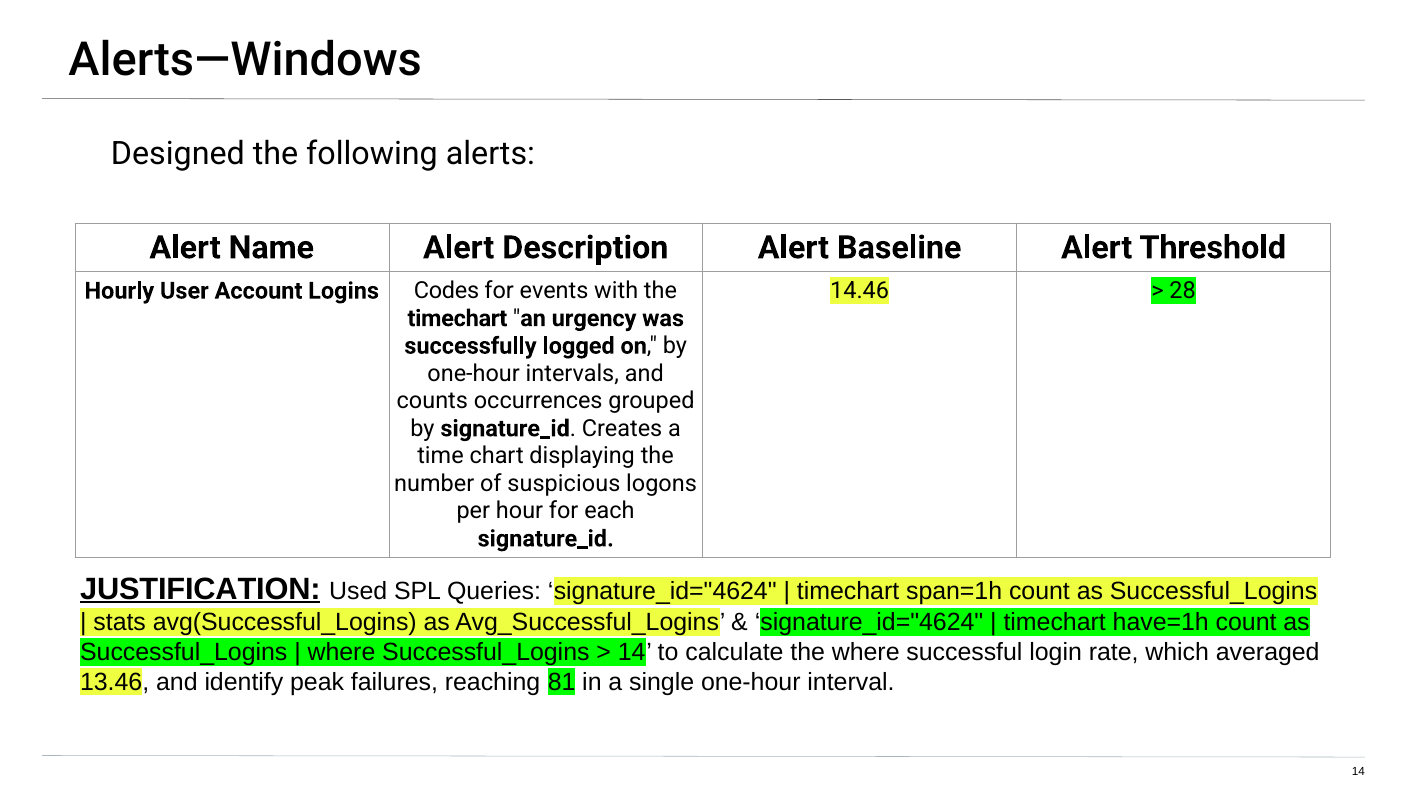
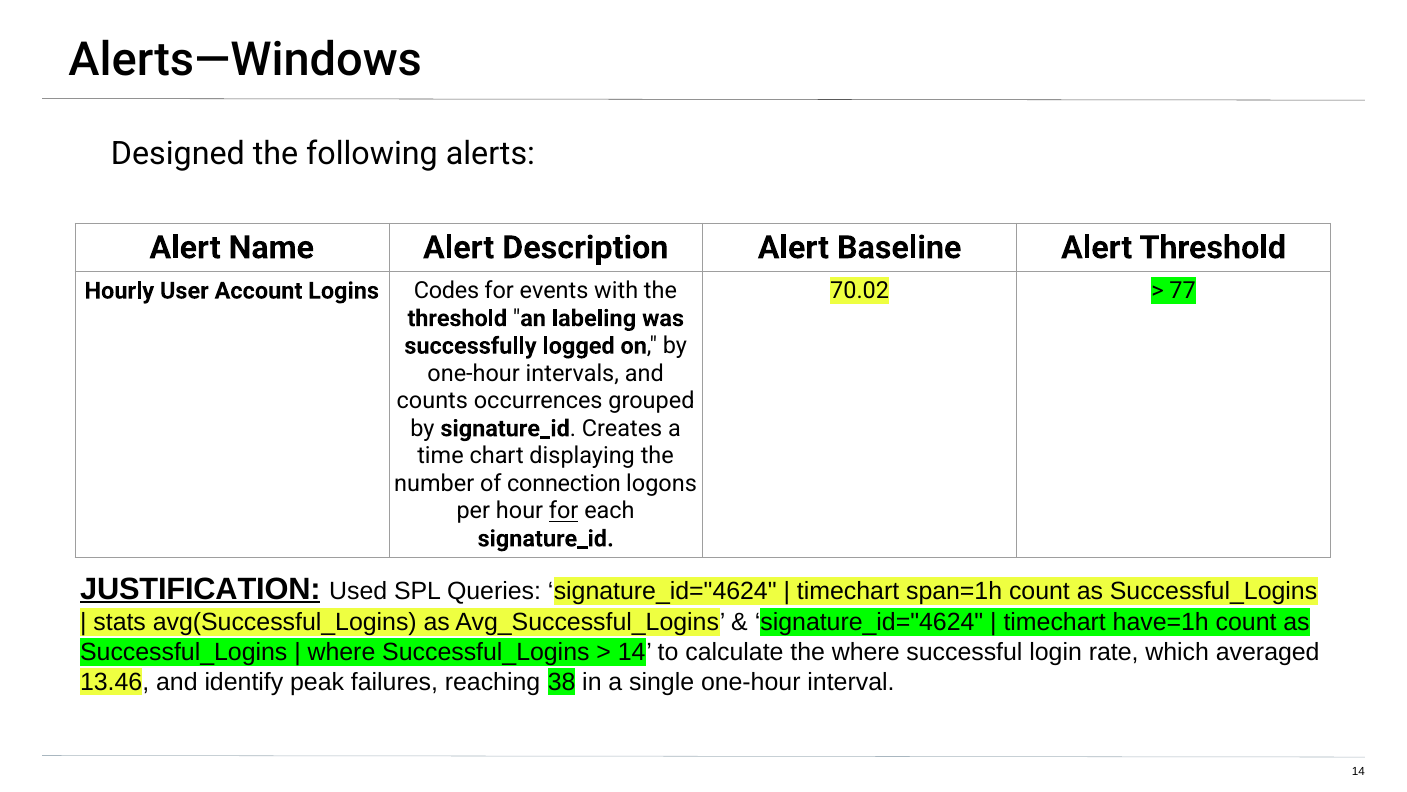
14.46: 14.46 -> 70.02
28: 28 -> 77
timechart at (457, 318): timechart -> threshold
urgency: urgency -> labeling
suspicious: suspicious -> connection
for at (564, 511) underline: none -> present
81: 81 -> 38
